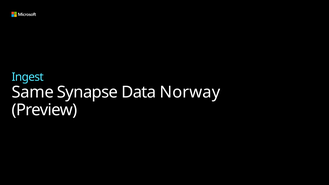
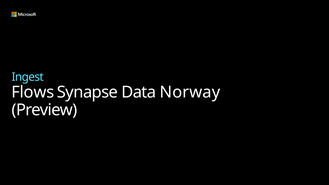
Same: Same -> Flows
